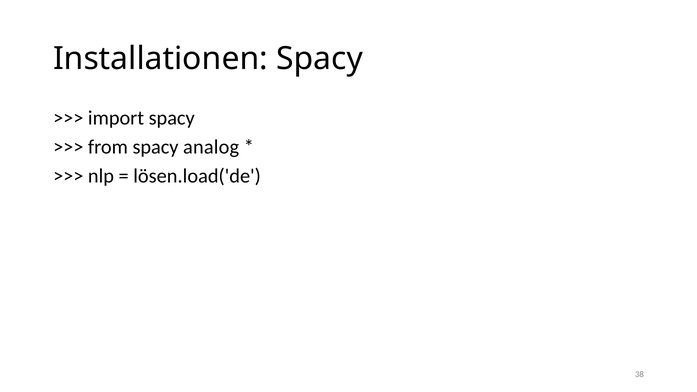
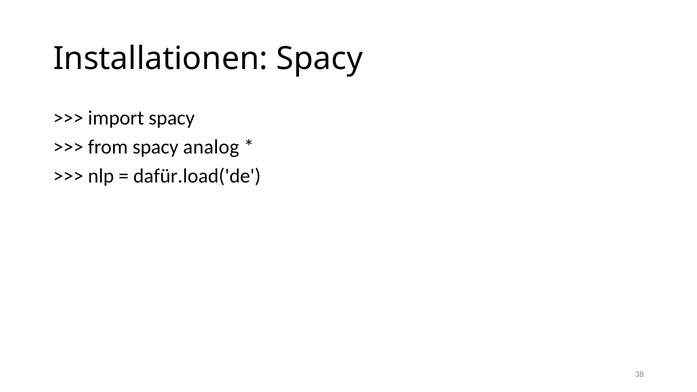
lösen.load('de: lösen.load('de -> dafür.load('de
